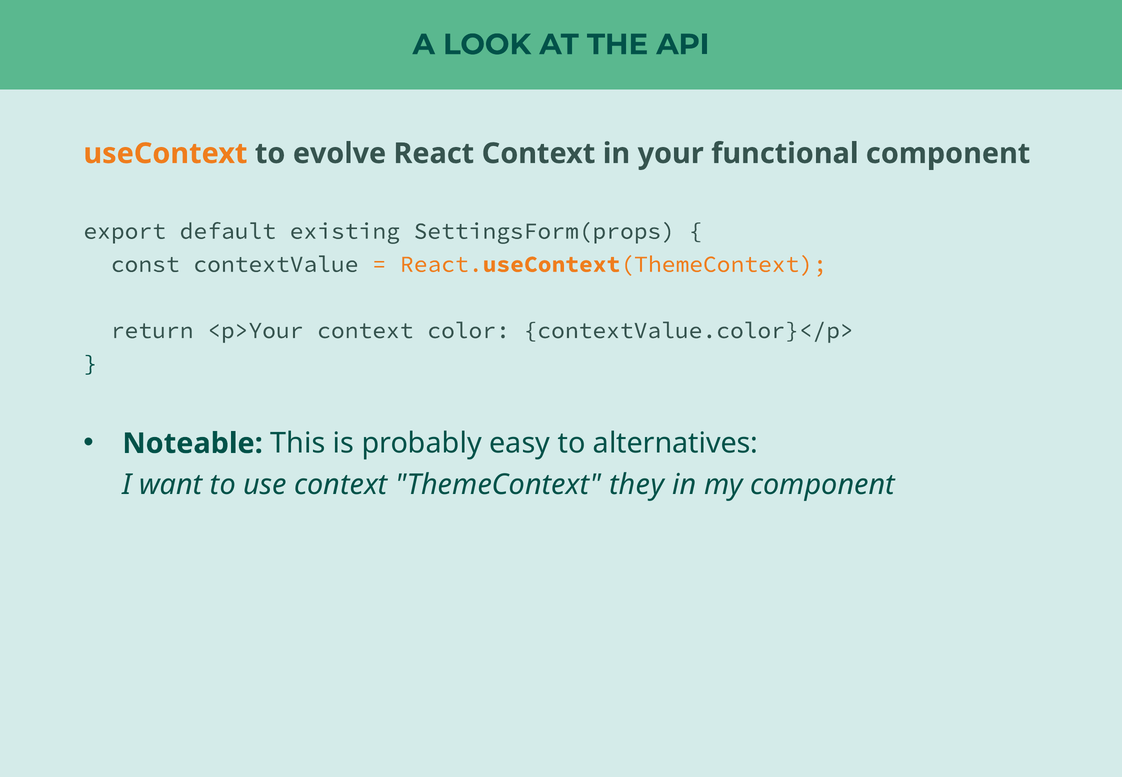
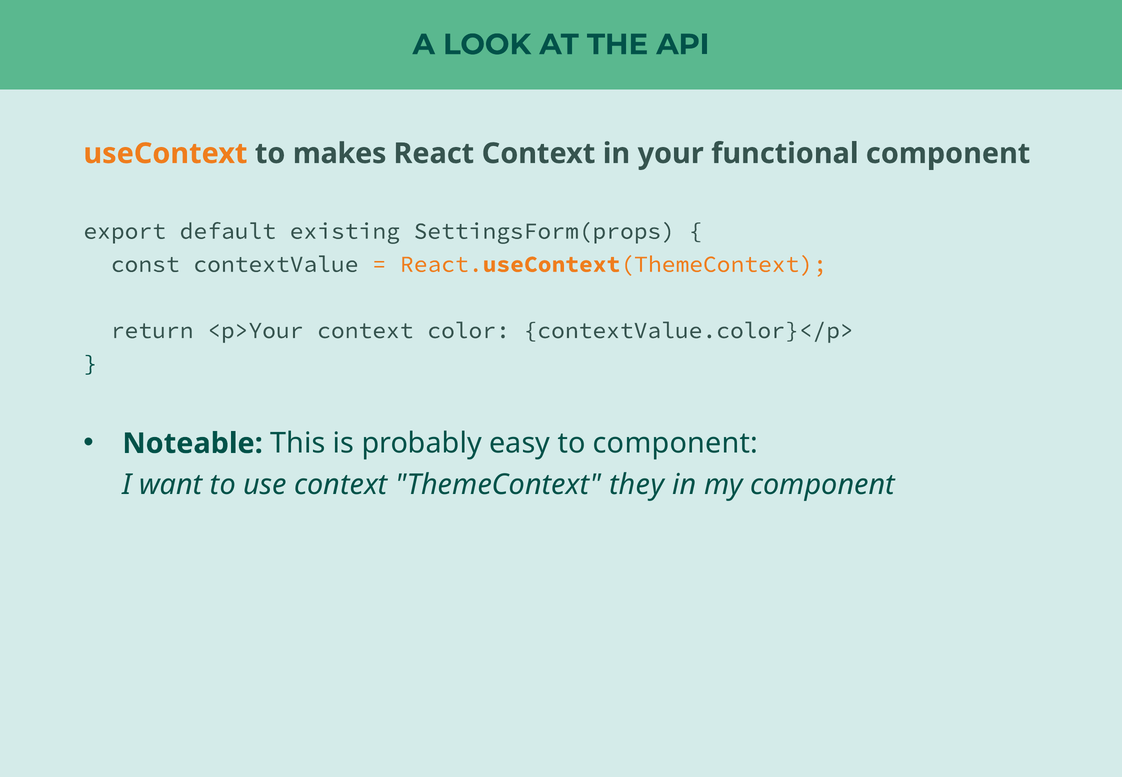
evolve: evolve -> makes
to alternatives: alternatives -> component
